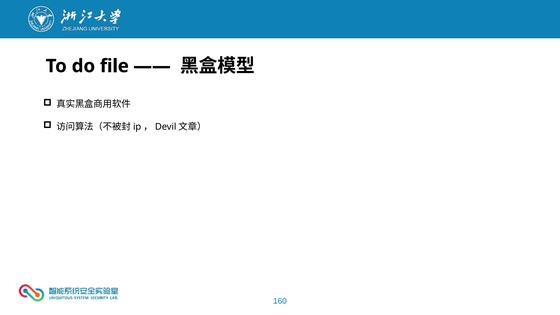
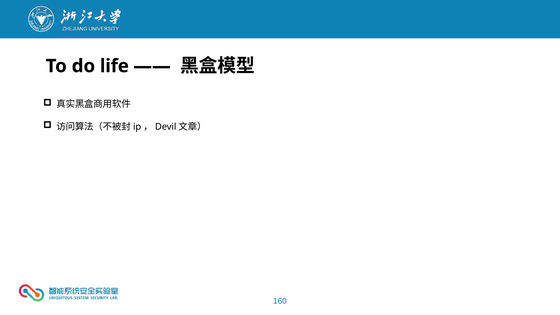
file: file -> life
